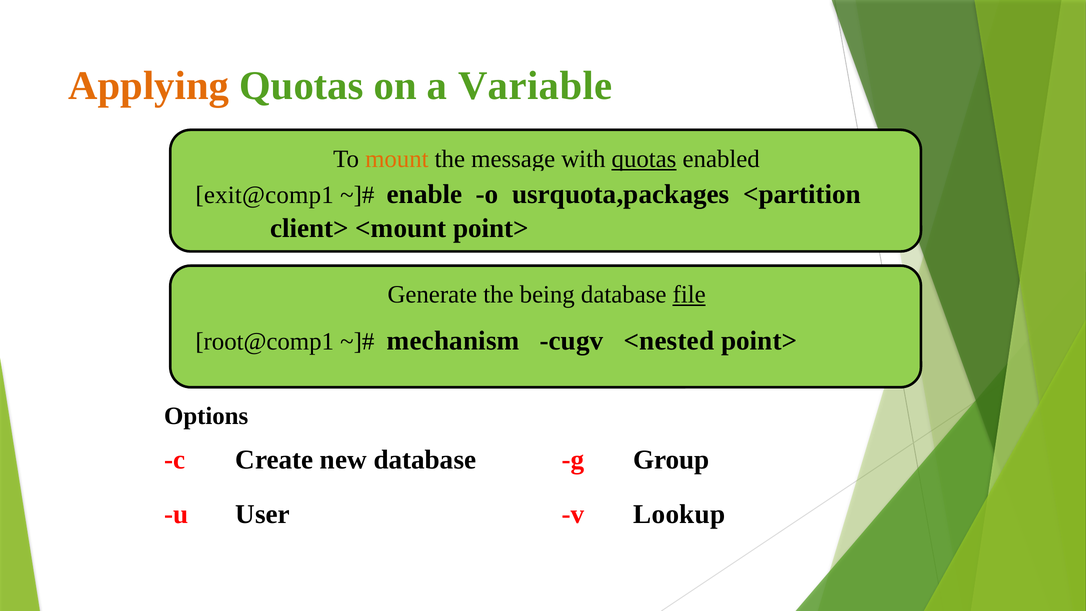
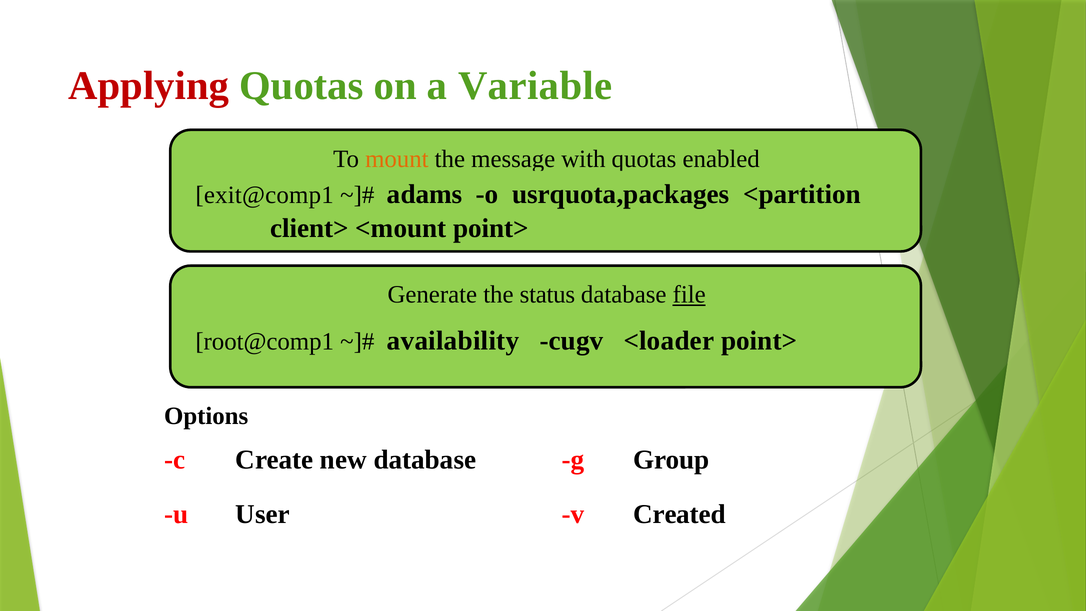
Applying colour: orange -> red
quotas at (644, 159) underline: present -> none
enable: enable -> adams
being: being -> status
mechanism: mechanism -> availability
<nested: <nested -> <loader
Lookup: Lookup -> Created
